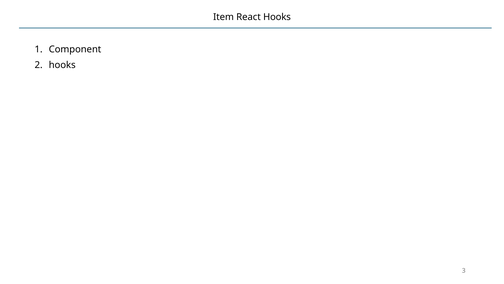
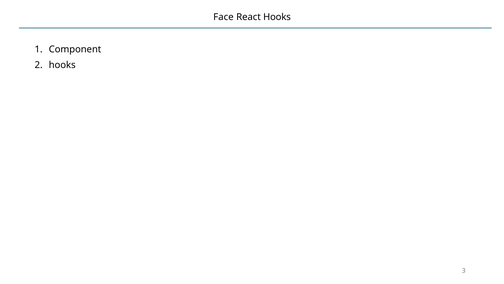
Item: Item -> Face
